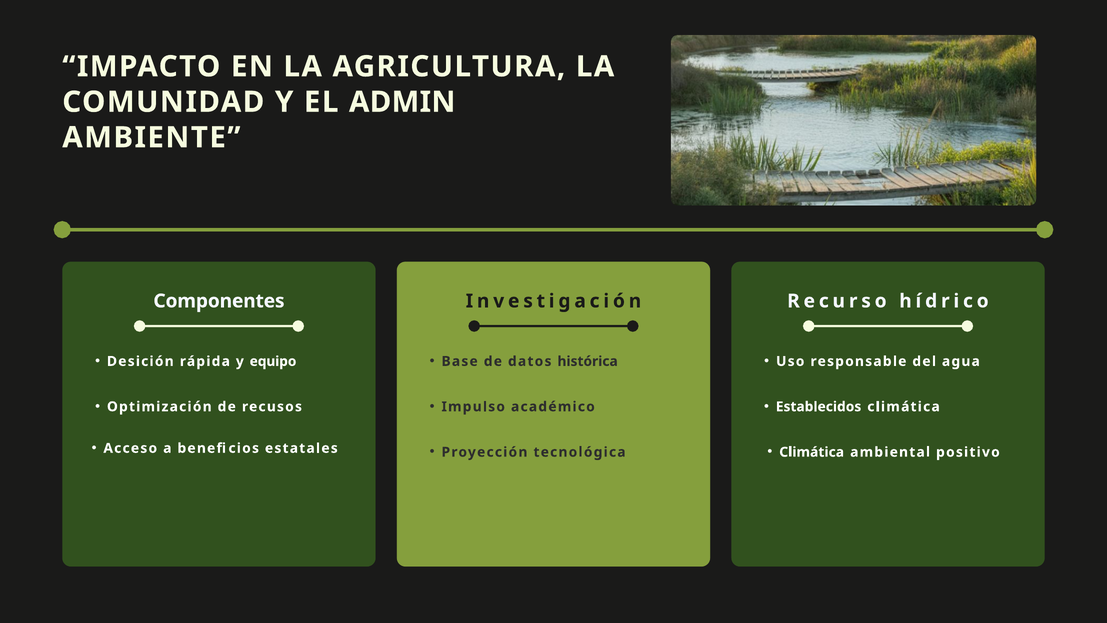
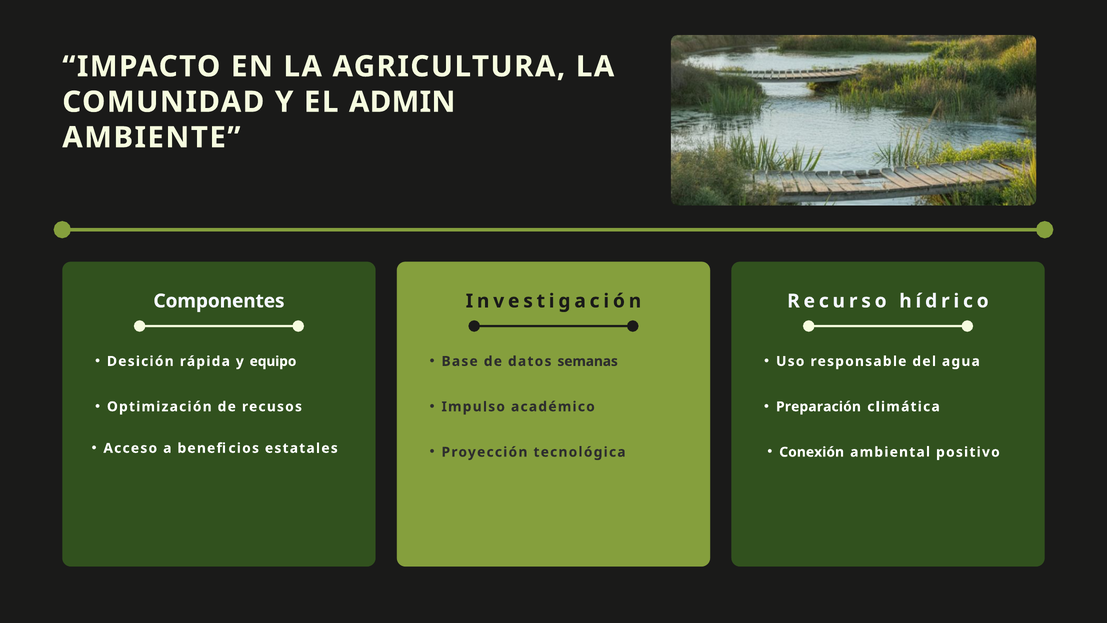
histórica: histórica -> semanas
Establecidos: Establecidos -> Preparación
Climática at (812, 452): Climática -> Conexión
